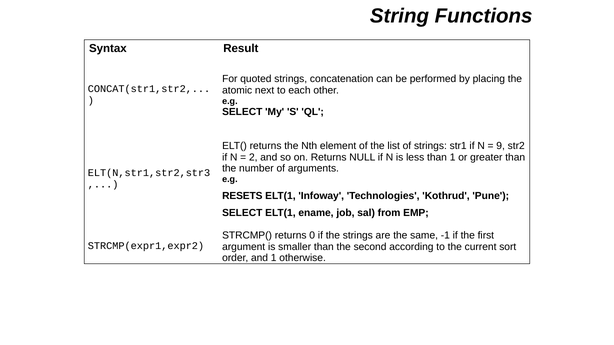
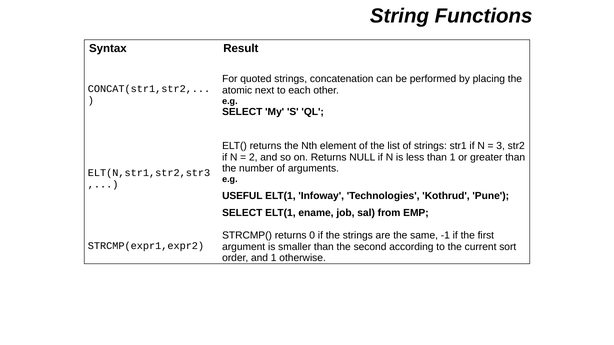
9: 9 -> 3
RESETS: RESETS -> USEFUL
